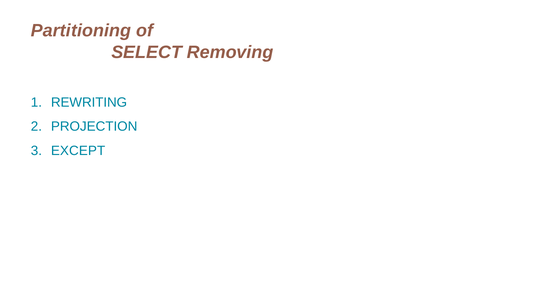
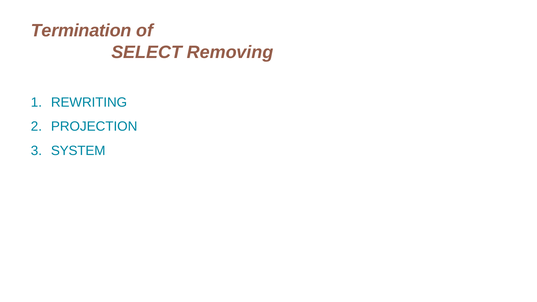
Partitioning: Partitioning -> Termination
EXCEPT: EXCEPT -> SYSTEM
